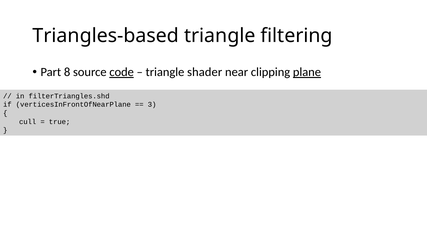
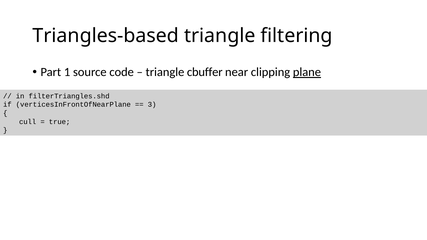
8: 8 -> 1
code underline: present -> none
shader: shader -> cbuffer
